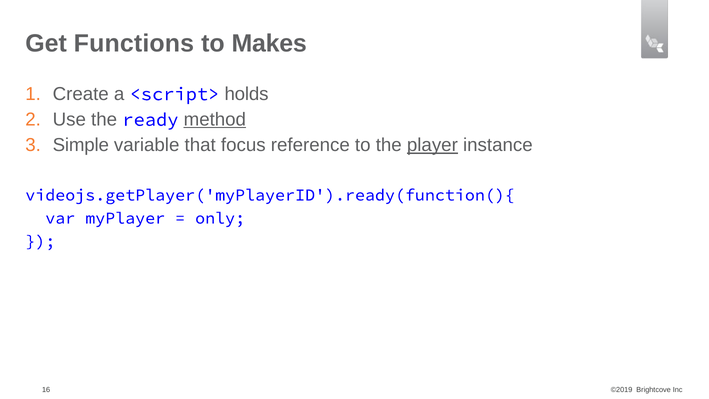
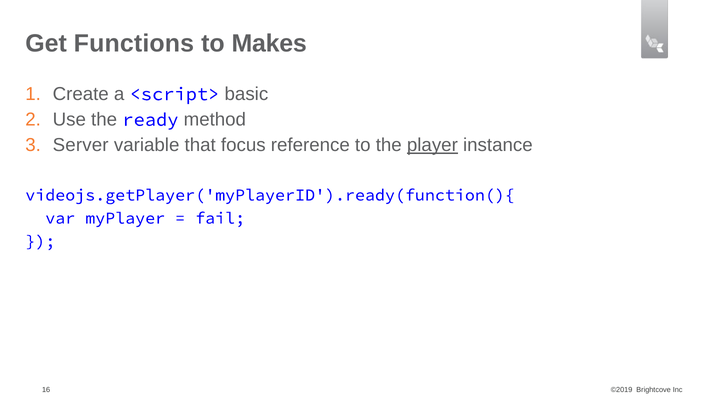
holds: holds -> basic
method underline: present -> none
Simple: Simple -> Server
only: only -> fail
